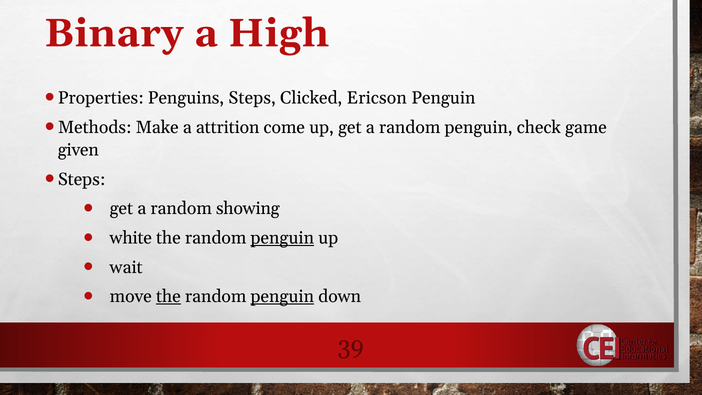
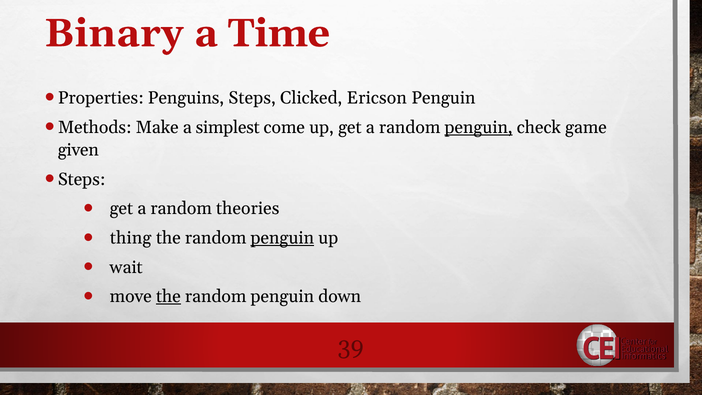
High: High -> Time
attrition: attrition -> simplest
penguin at (479, 127) underline: none -> present
showing: showing -> theories
white: white -> thing
penguin at (282, 297) underline: present -> none
